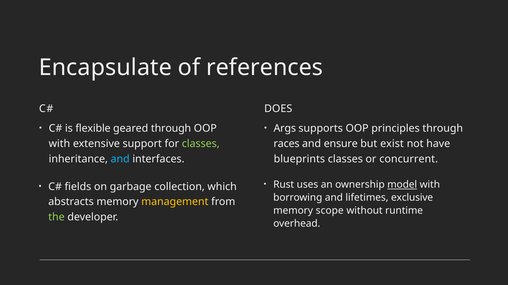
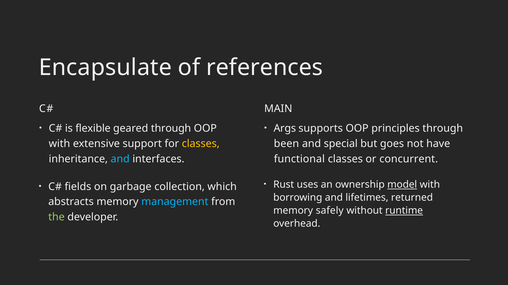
DOES: DOES -> MAIN
classes at (201, 144) colour: light green -> yellow
races: races -> been
ensure: ensure -> special
exist: exist -> goes
blueprints: blueprints -> functional
exclusive: exclusive -> returned
management colour: yellow -> light blue
scope: scope -> safely
runtime underline: none -> present
